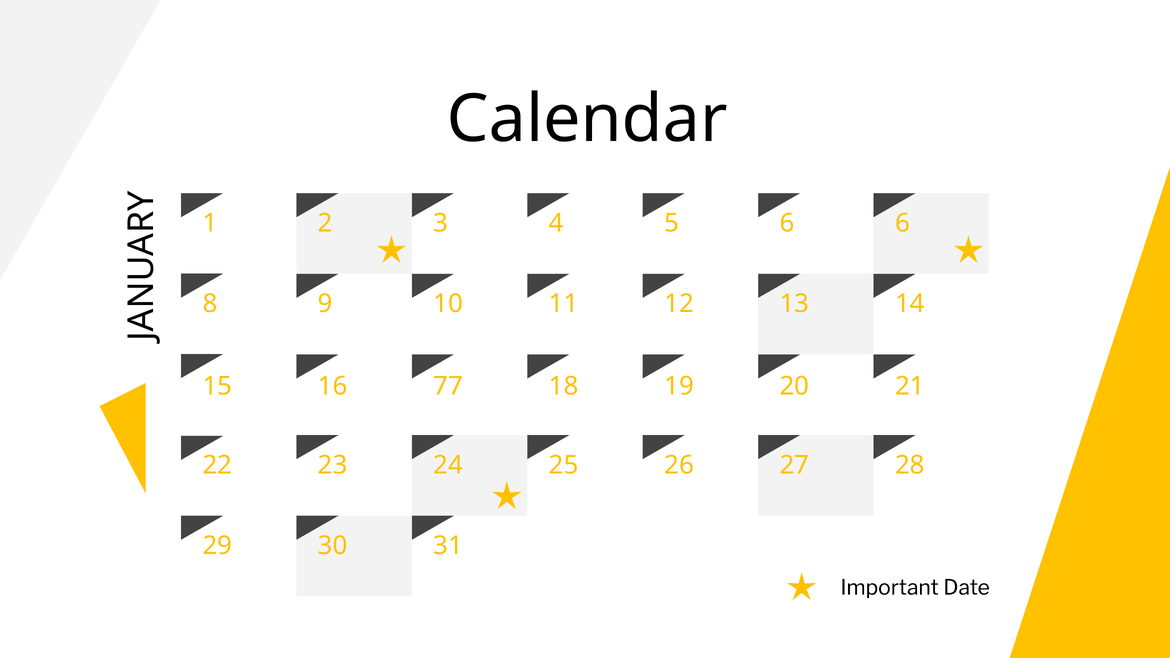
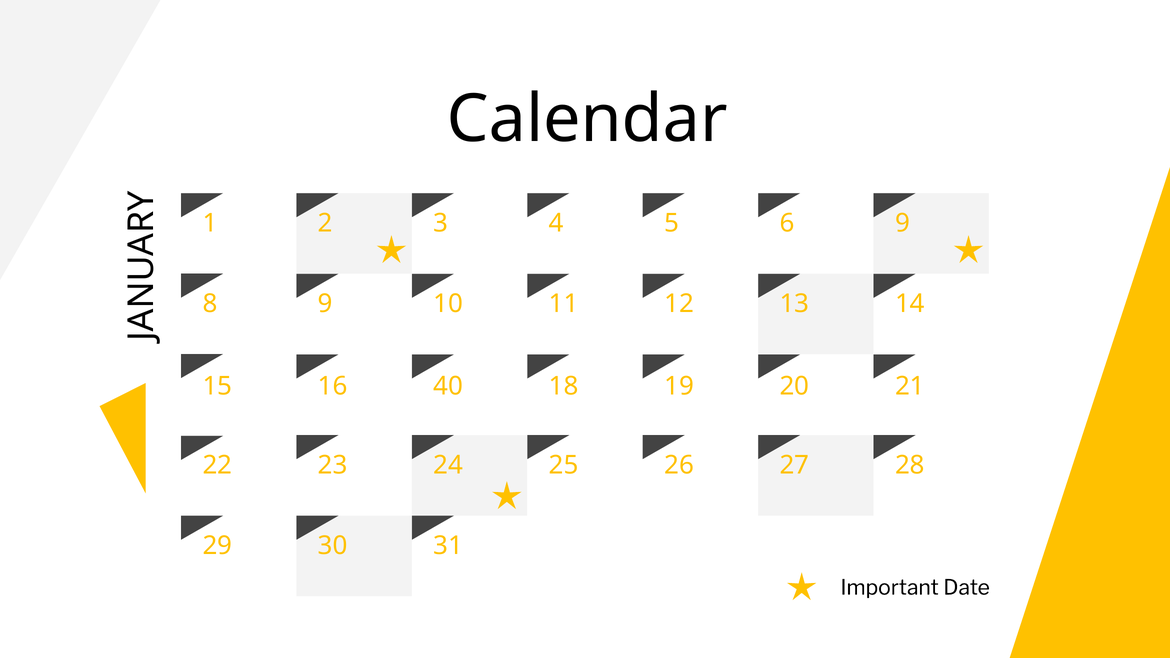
6 6: 6 -> 9
77: 77 -> 40
